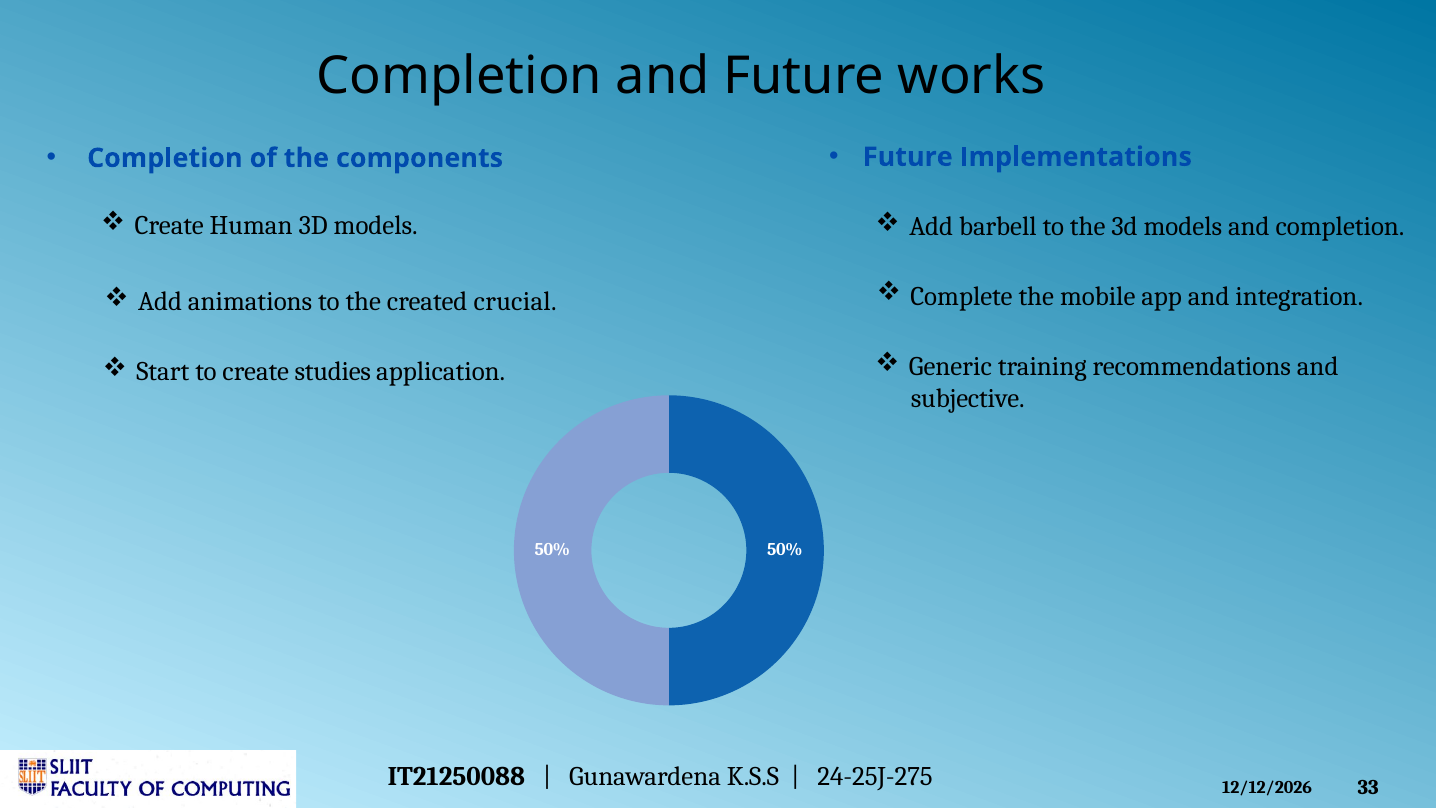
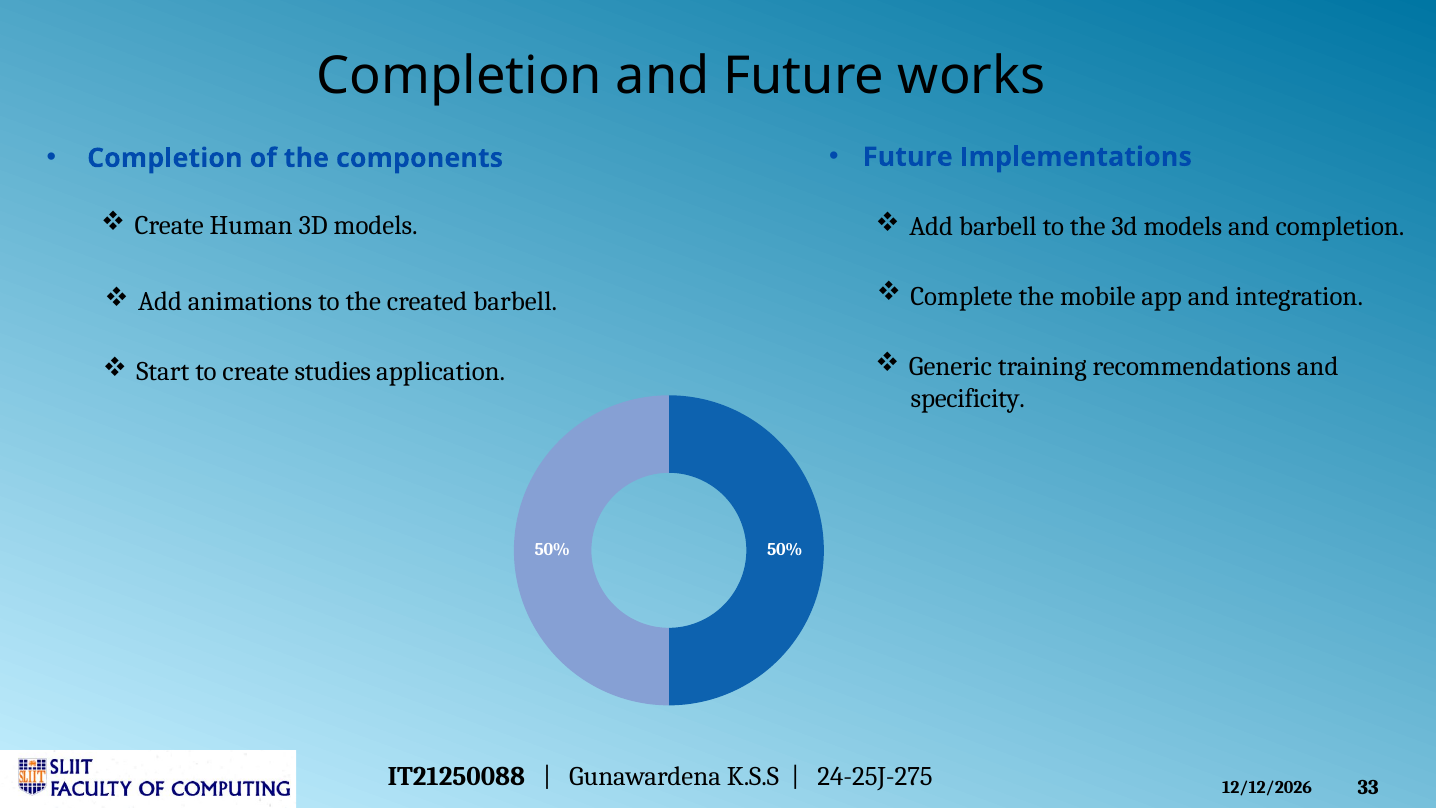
created crucial: crucial -> barbell
subjective: subjective -> specificity
